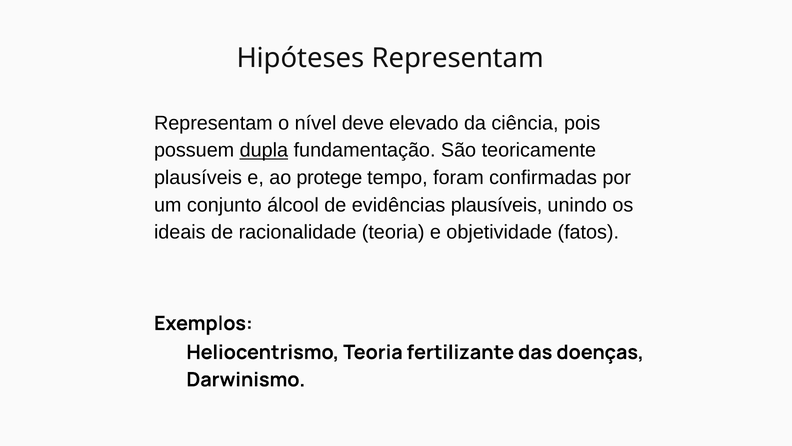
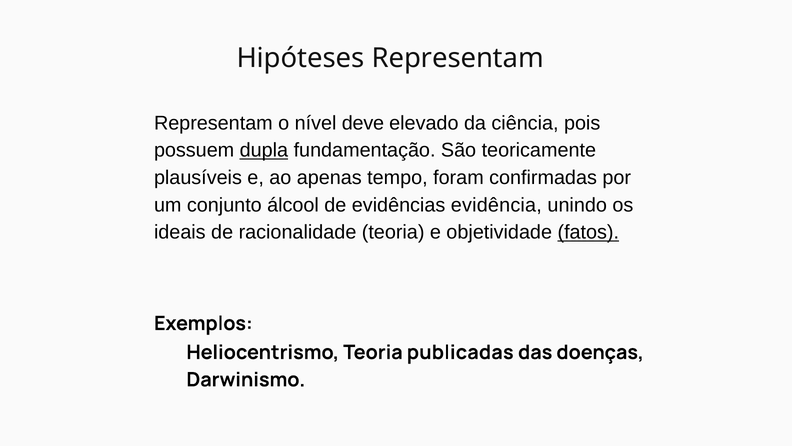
protege: protege -> apenas
evidências plausíveis: plausíveis -> evidência
fatos underline: none -> present
fertilizante: fertilizante -> publicadas
